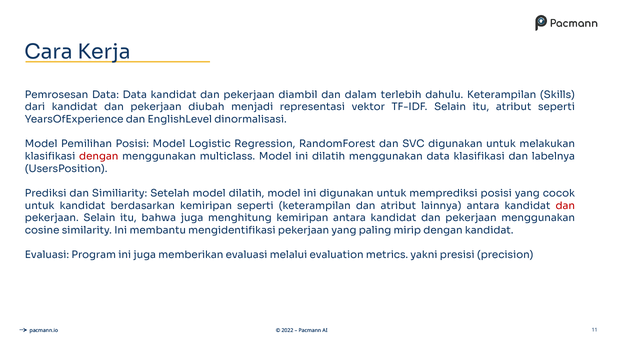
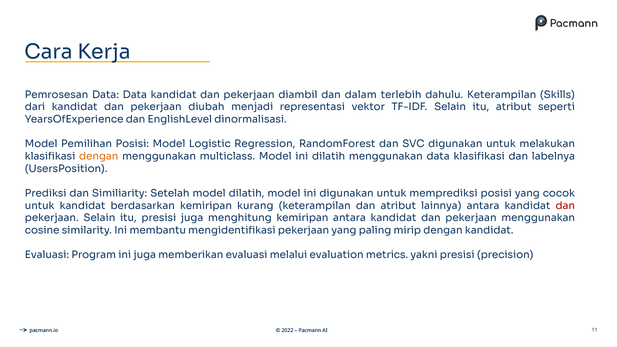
dengan at (99, 156) colour: red -> orange
kemiripan seperti: seperti -> kurang
itu bahwa: bahwa -> presisi
